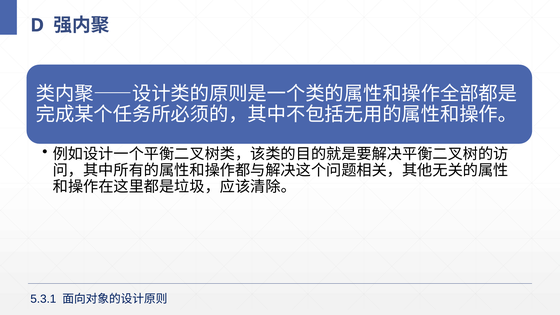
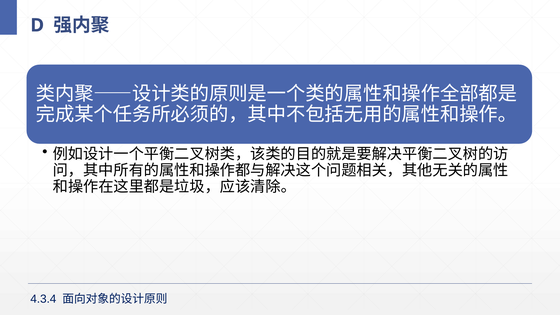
5.3.1: 5.3.1 -> 4.3.4
